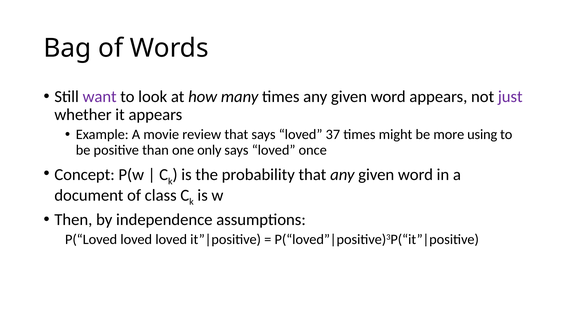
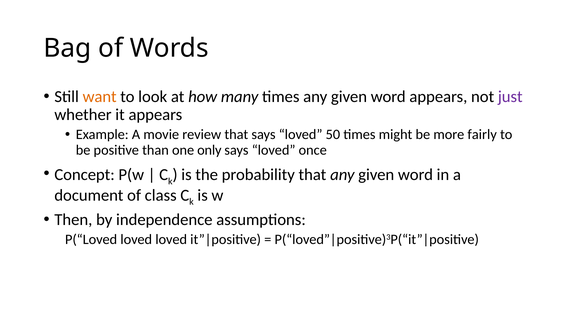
want colour: purple -> orange
37: 37 -> 50
using: using -> fairly
